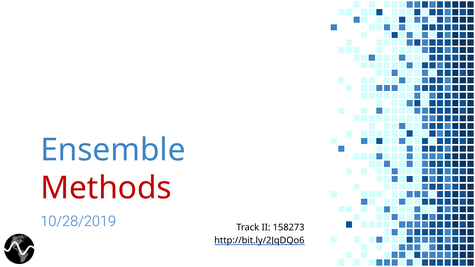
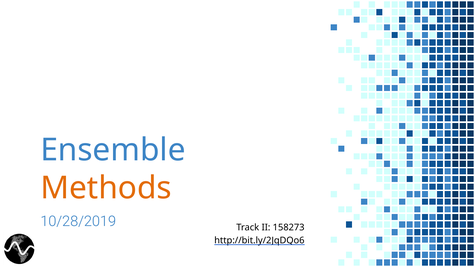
Methods colour: red -> orange
